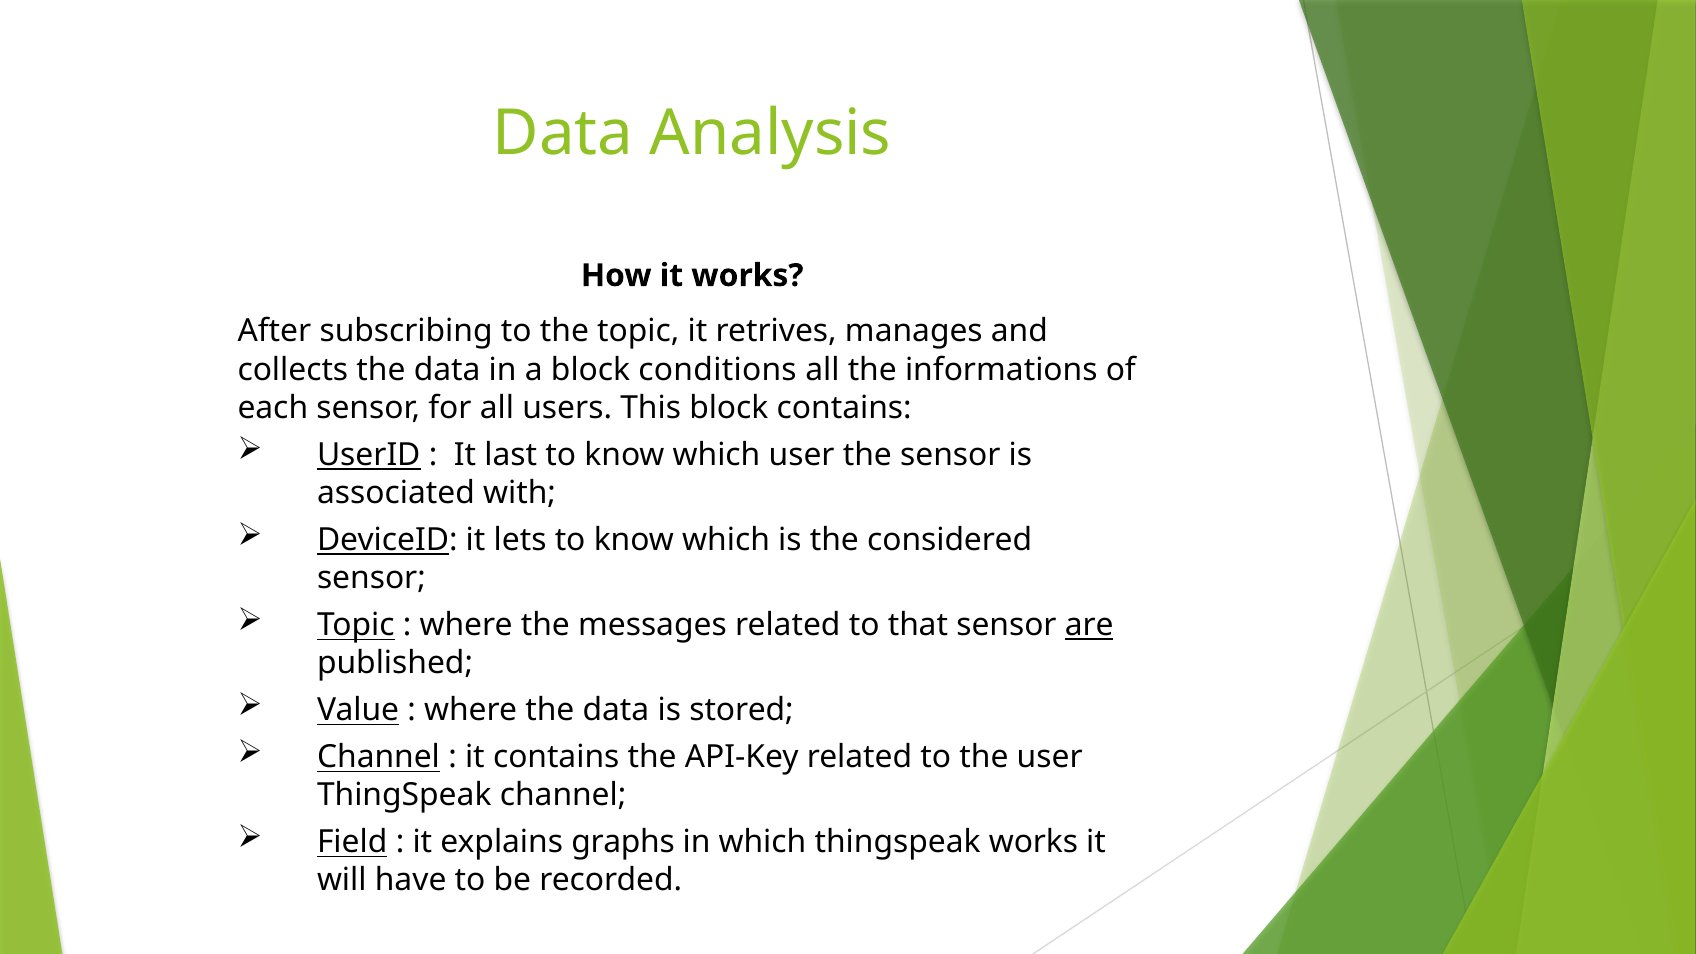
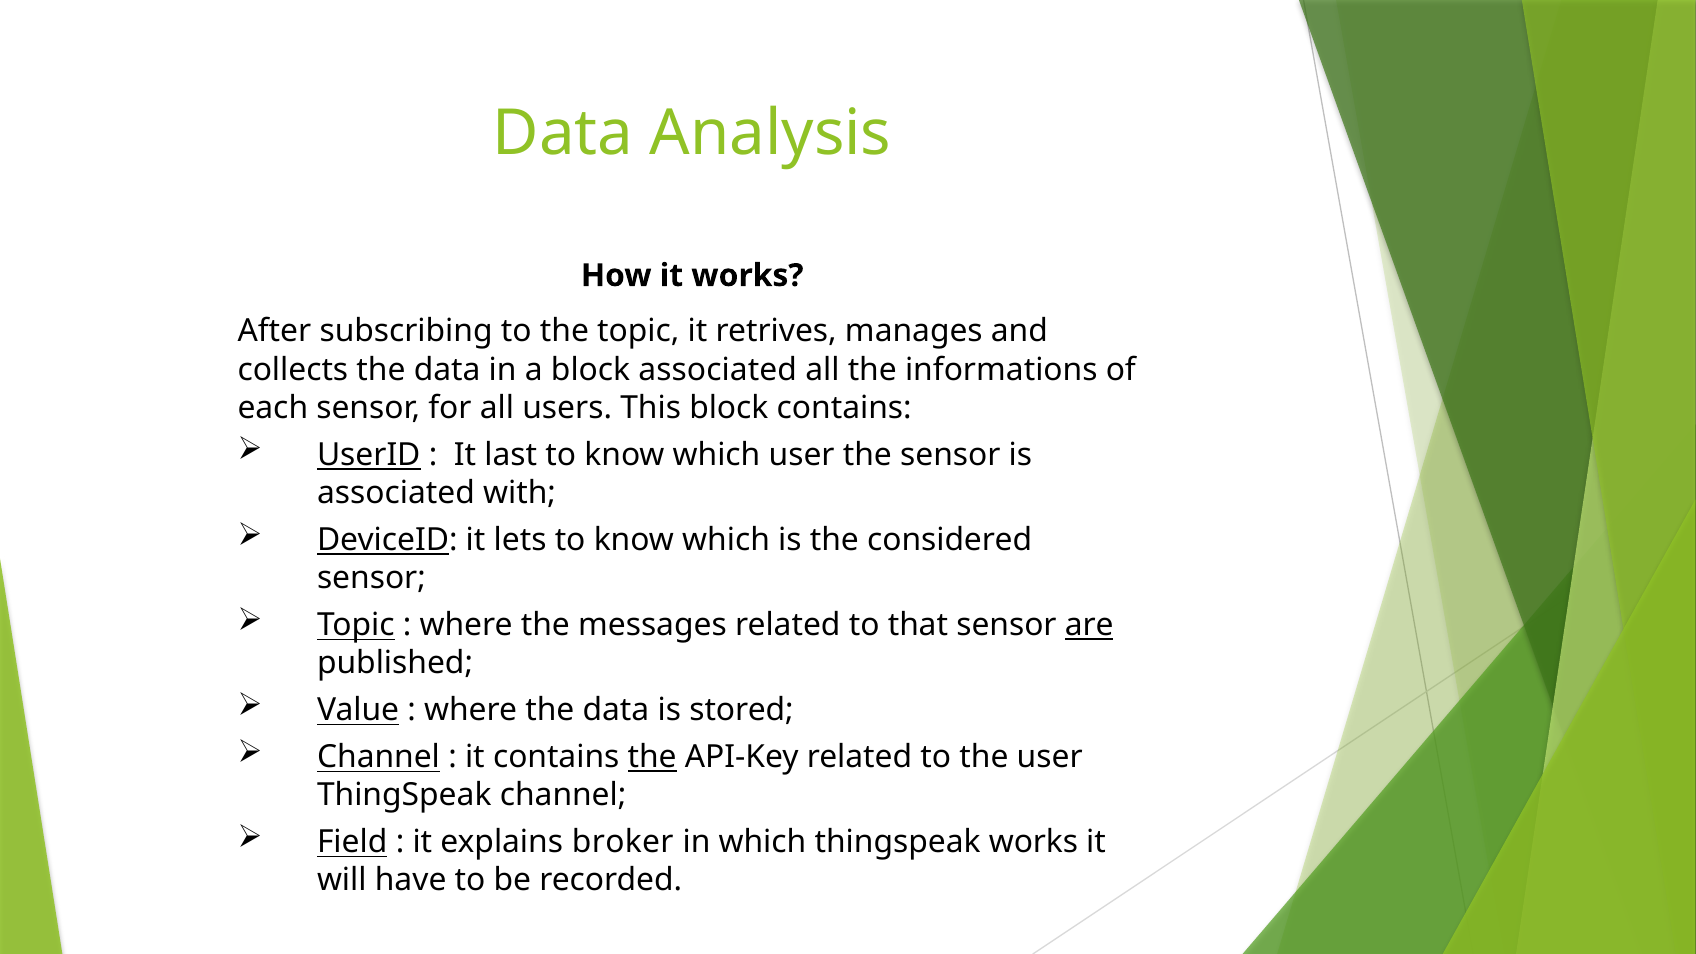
block conditions: conditions -> associated
the at (652, 757) underline: none -> present
graphs: graphs -> broker
